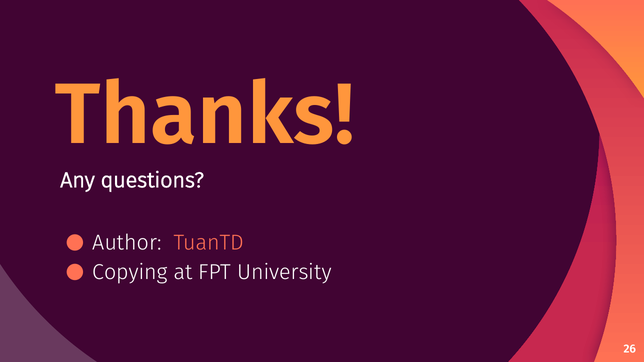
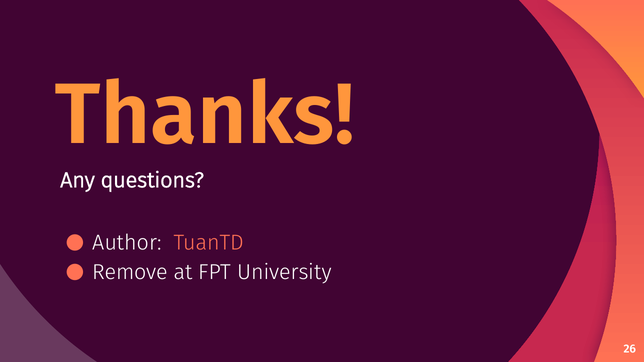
Copying: Copying -> Remove
